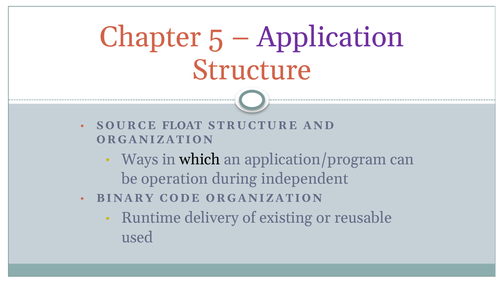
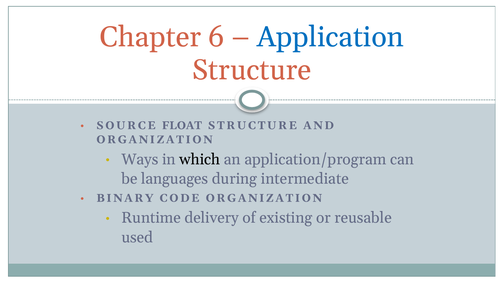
5: 5 -> 6
Application colour: purple -> blue
operation: operation -> languages
independent: independent -> intermediate
